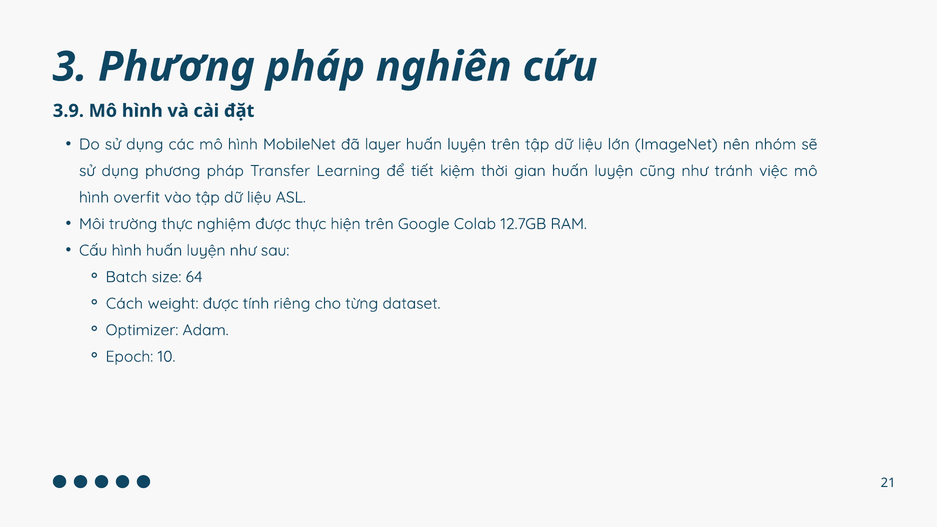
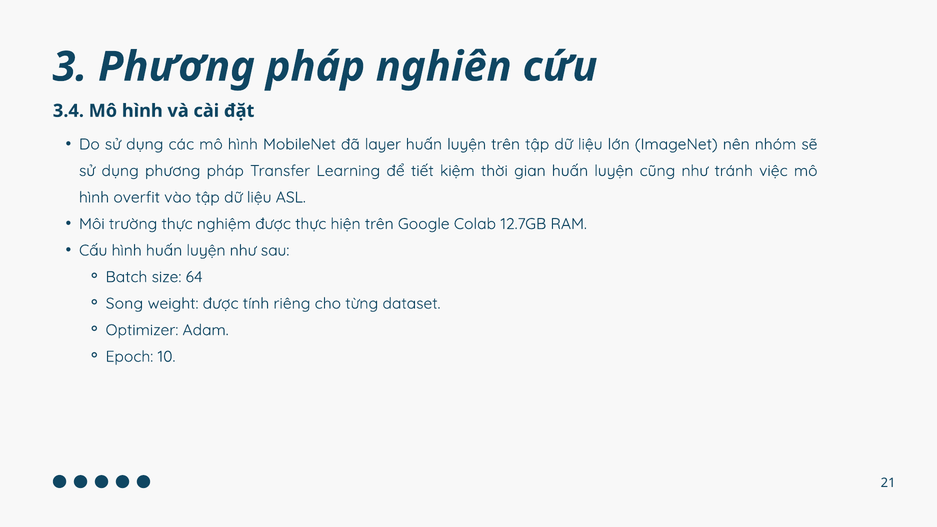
3.9: 3.9 -> 3.4
Cách: Cách -> Song
